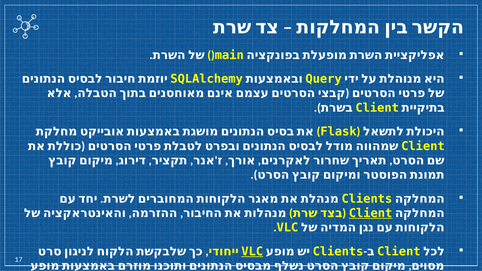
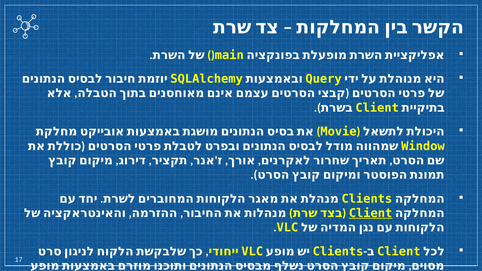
Flask: Flask -> Movie
Client at (423, 146): Client -> Window
VLC at (252, 252) underline: present -> none
